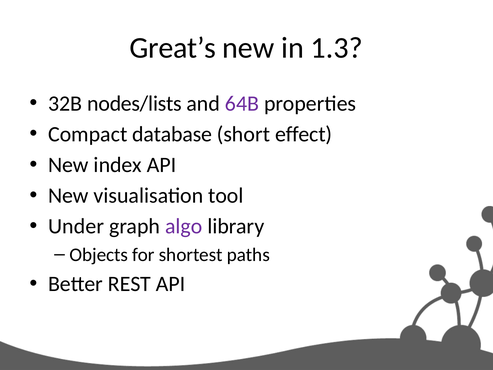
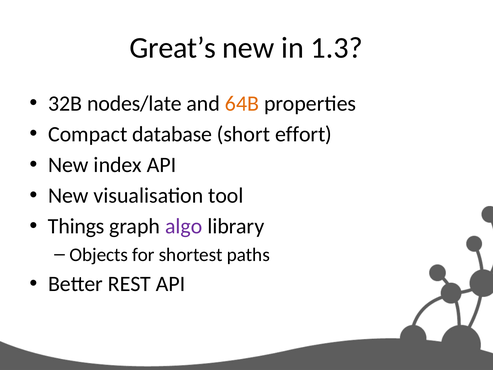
nodes/lists: nodes/lists -> nodes/late
64B colour: purple -> orange
effect: effect -> effort
Under: Under -> Things
